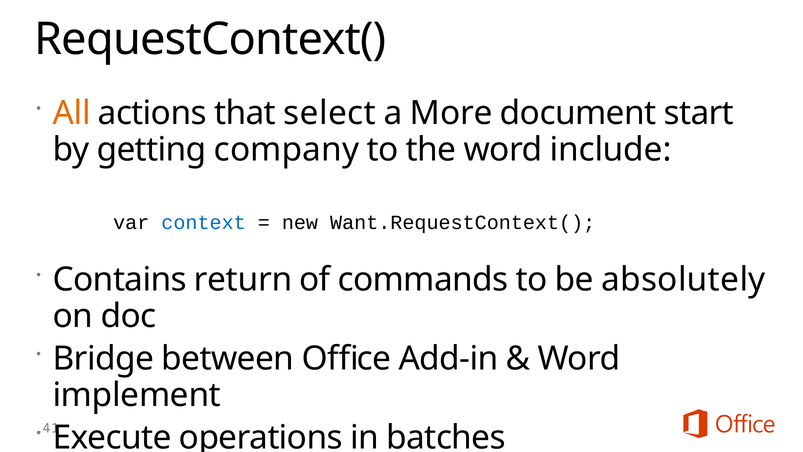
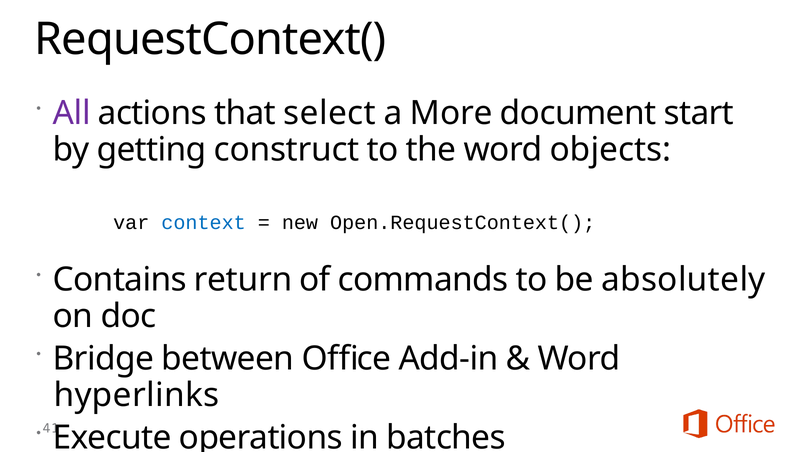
All colour: orange -> purple
company: company -> construct
include: include -> objects
Want.RequestContext(: Want.RequestContext( -> Open.RequestContext(
implement: implement -> hyperlinks
